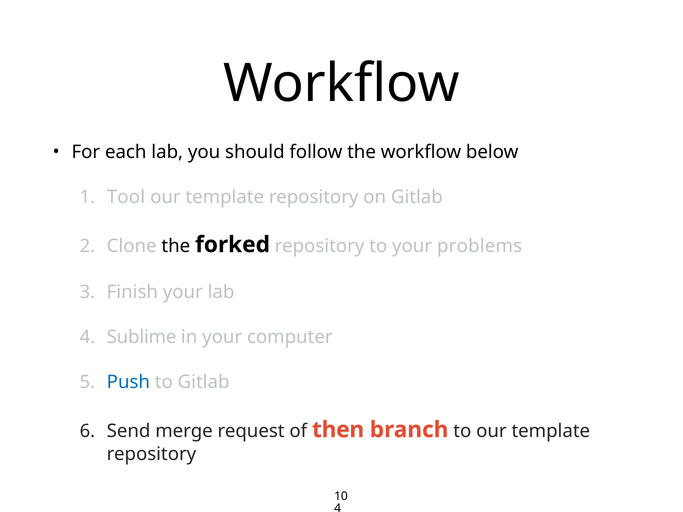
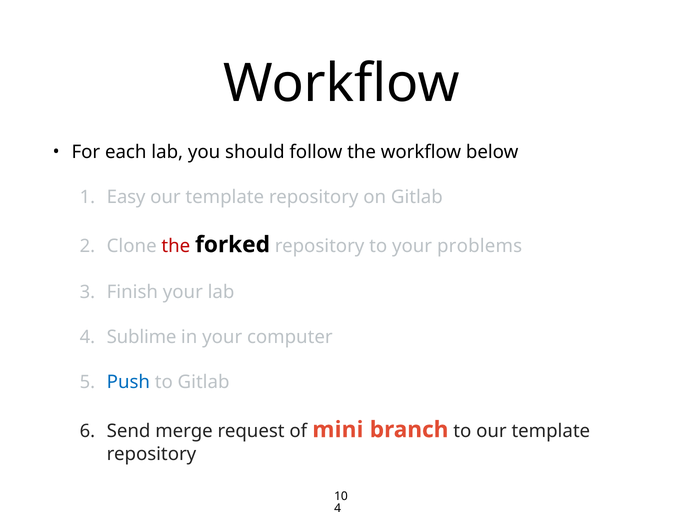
Tool: Tool -> Easy
the at (176, 246) colour: black -> red
then: then -> mini
